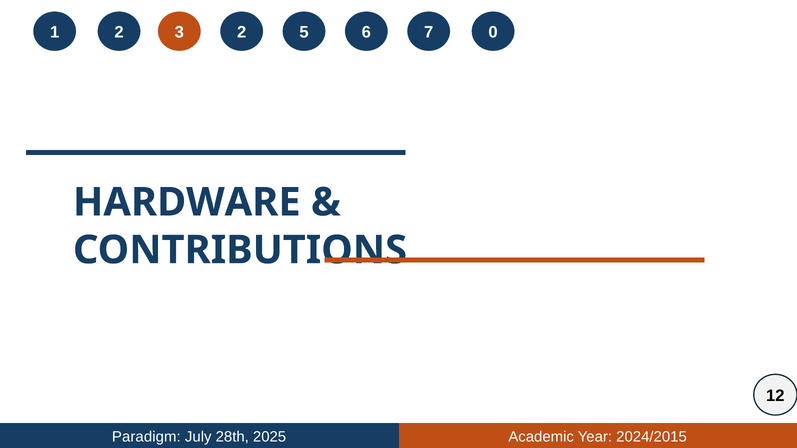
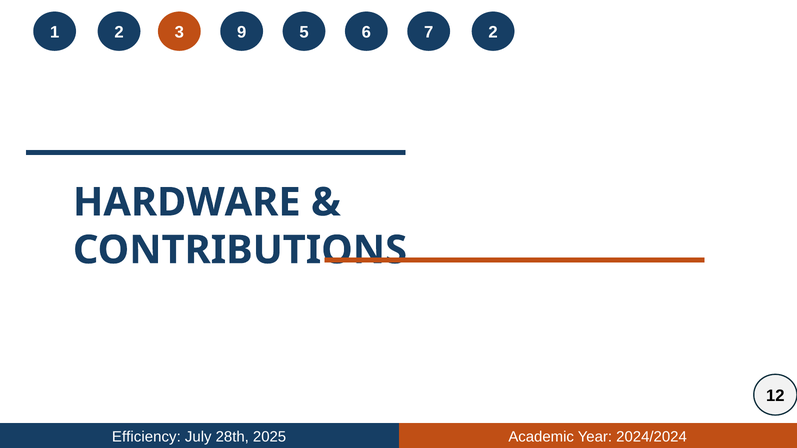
3 2: 2 -> 9
7 0: 0 -> 2
Paradigm: Paradigm -> Efficiency
2024/2015: 2024/2015 -> 2024/2024
